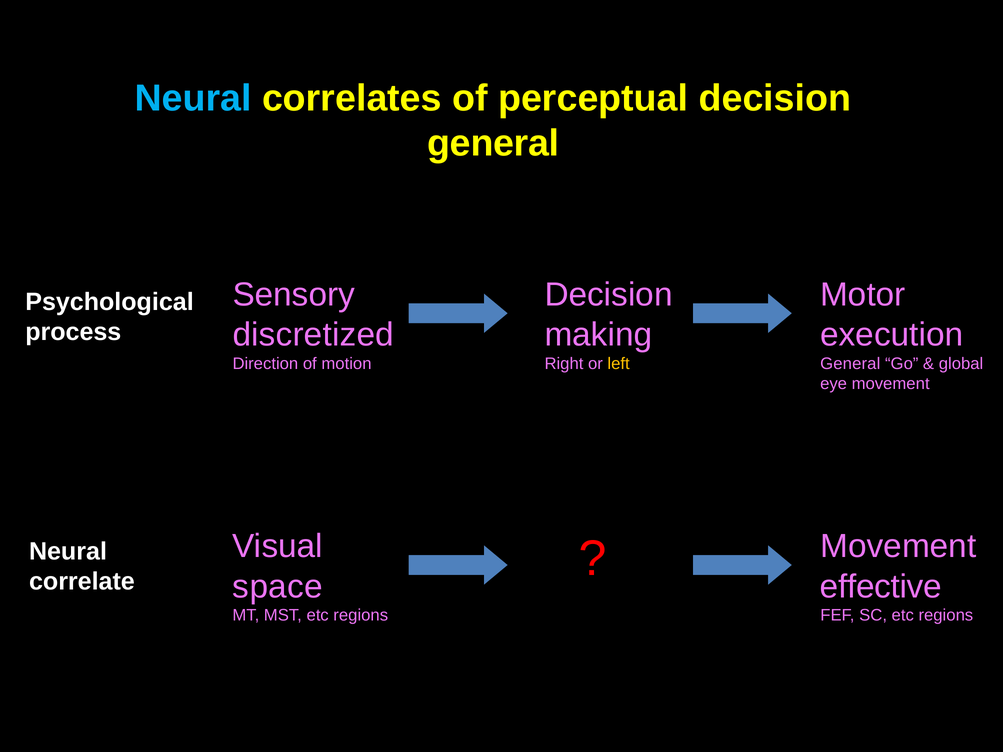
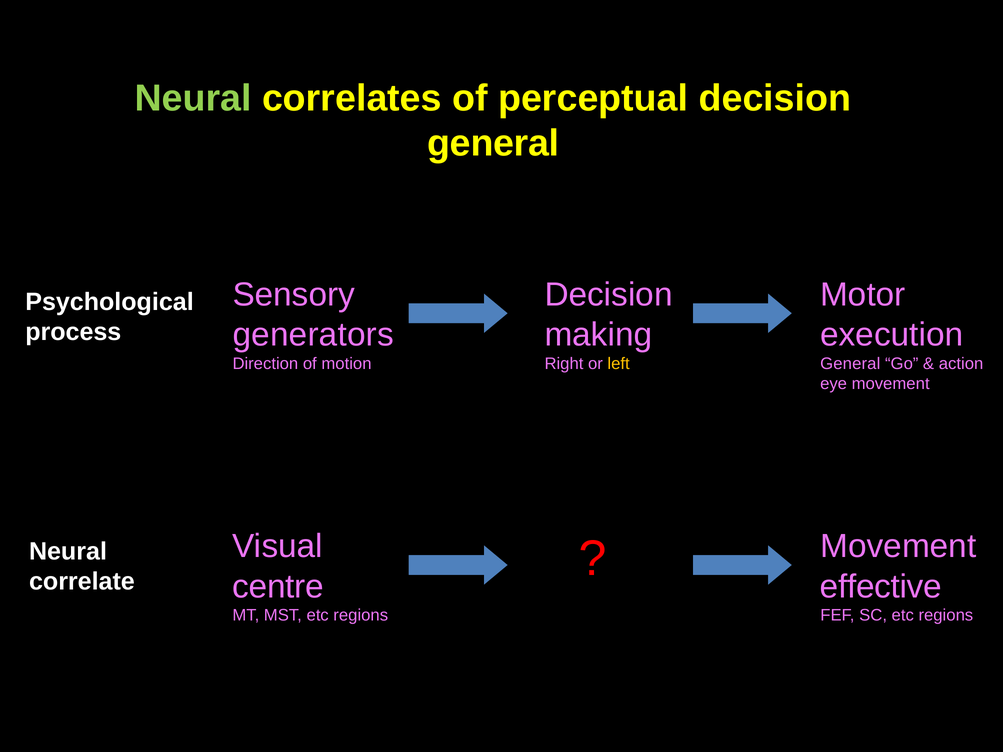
Neural at (193, 98) colour: light blue -> light green
discretized: discretized -> generators
global: global -> action
space: space -> centre
